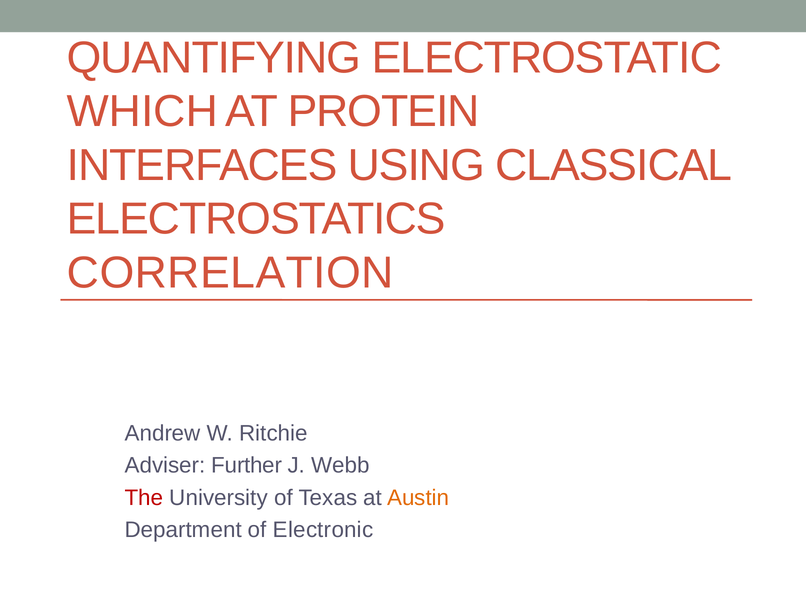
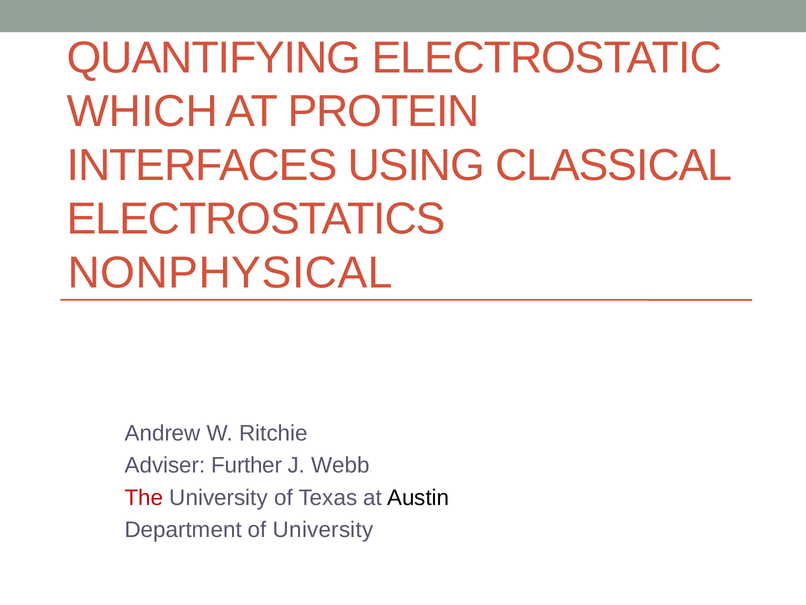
CORRELATION: CORRELATION -> NONPHYSICAL
Austin colour: orange -> black
of Electronic: Electronic -> University
